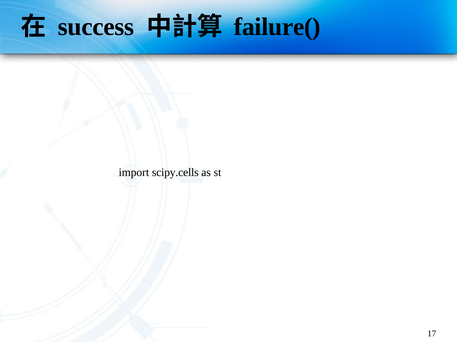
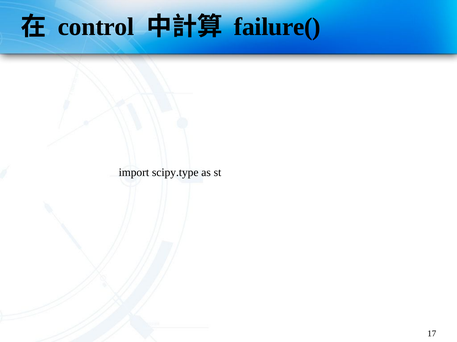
success: success -> control
scipy.cells: scipy.cells -> scipy.type
